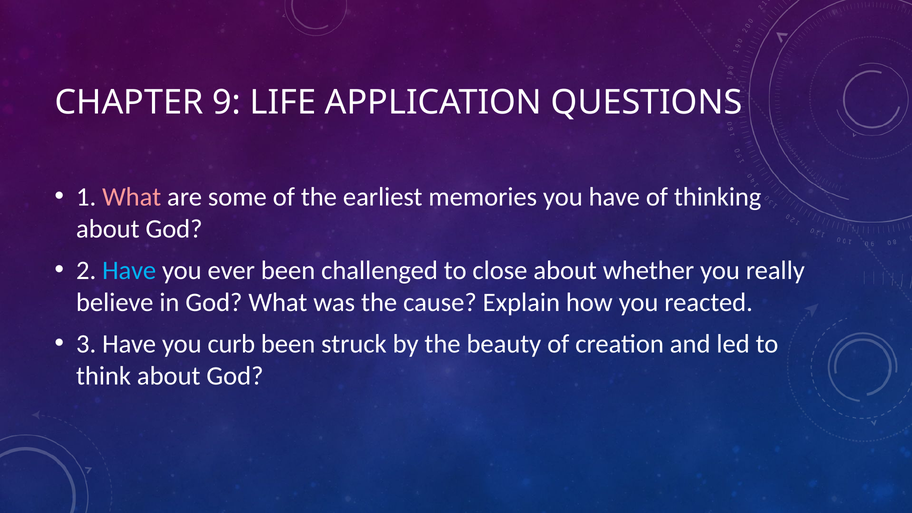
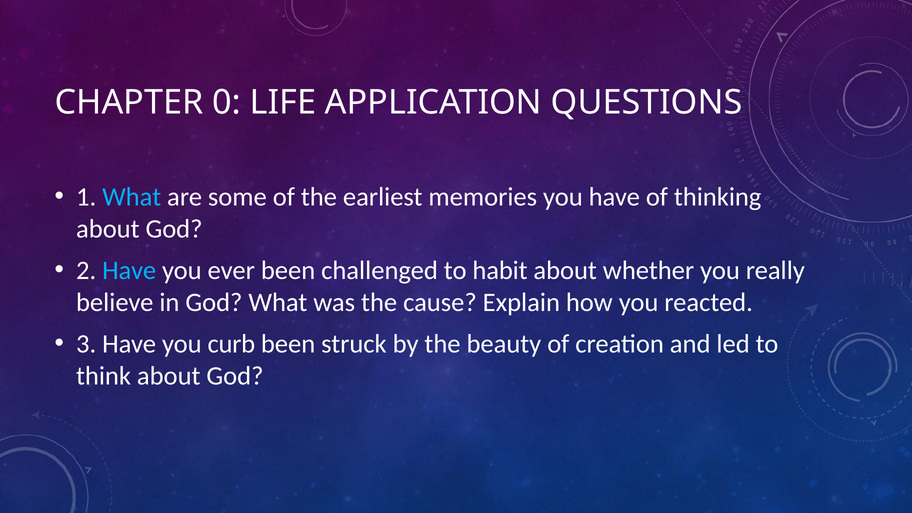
9: 9 -> 0
What at (132, 197) colour: pink -> light blue
close: close -> habit
